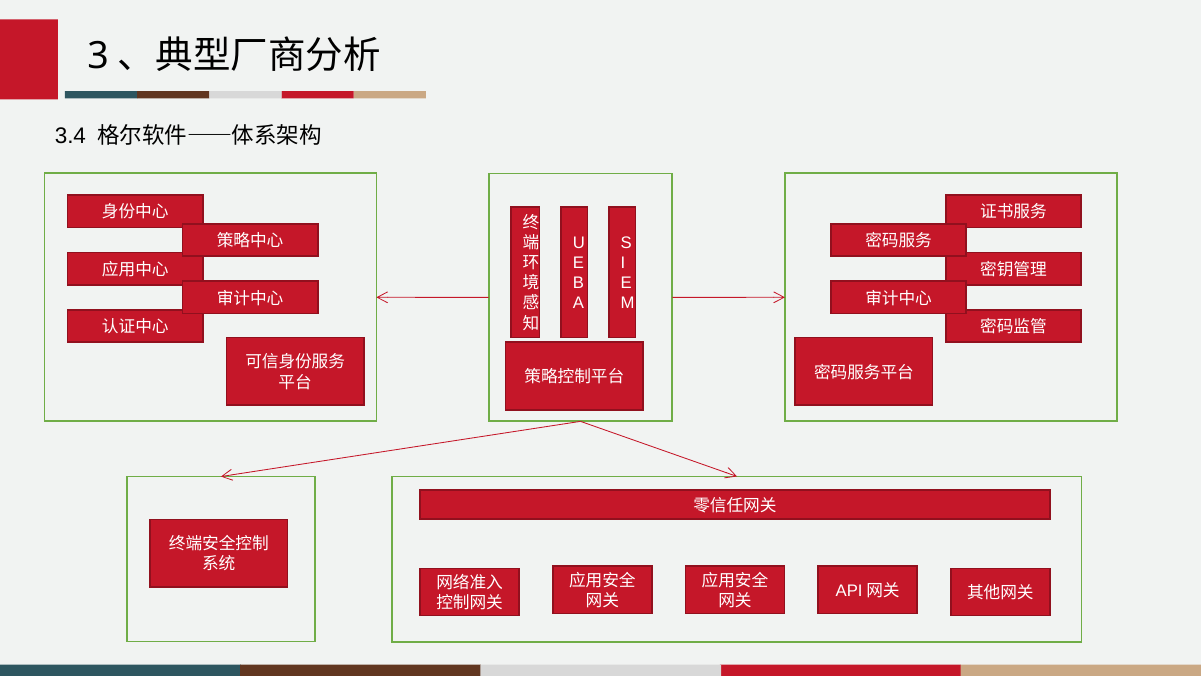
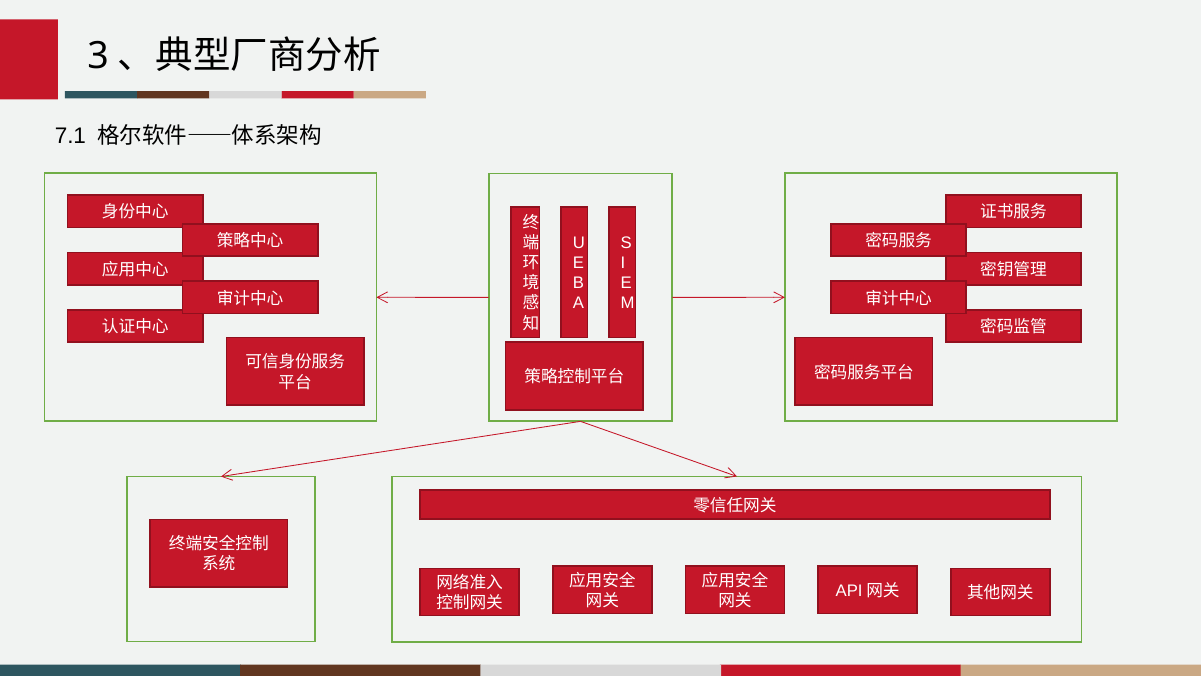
3.4: 3.4 -> 7.1
